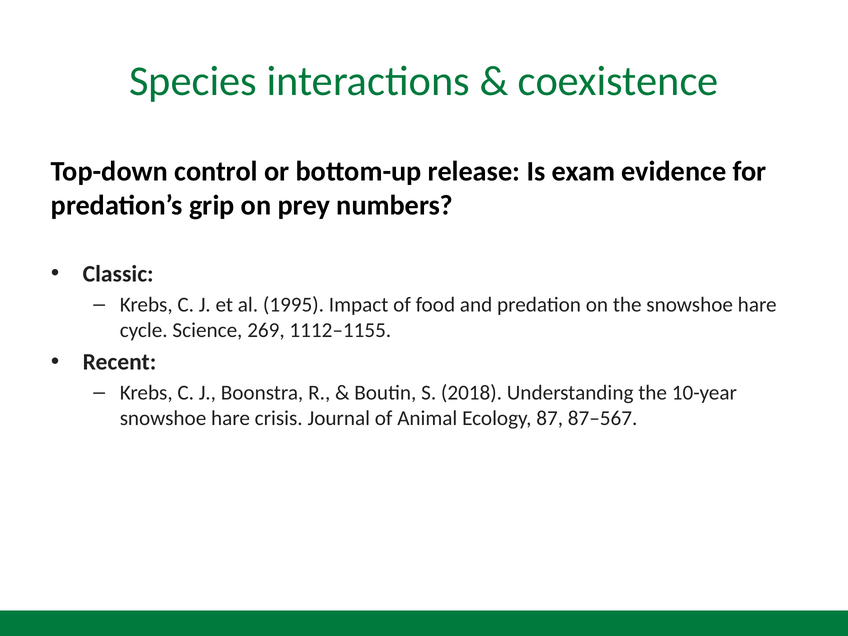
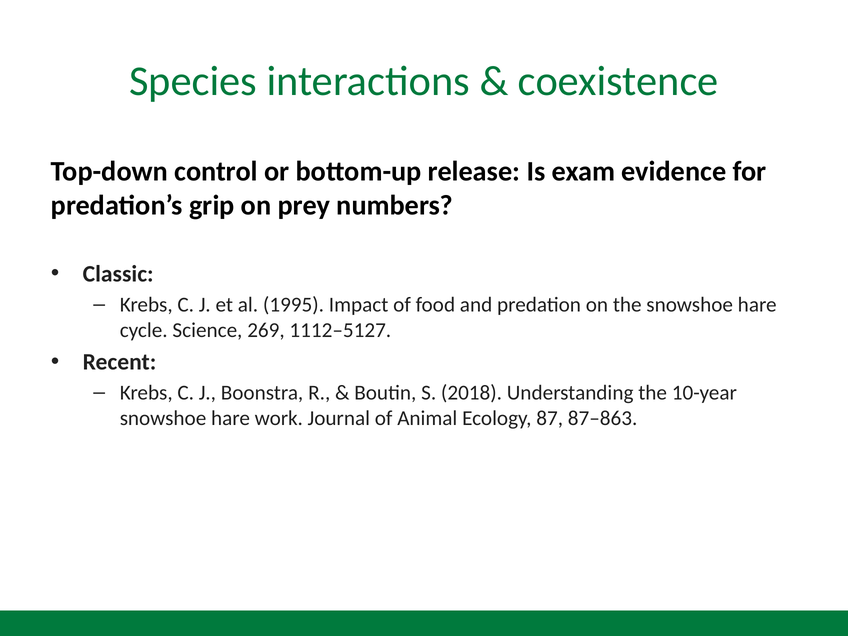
1112–1155: 1112–1155 -> 1112–5127
crisis: crisis -> work
87–567: 87–567 -> 87–863
